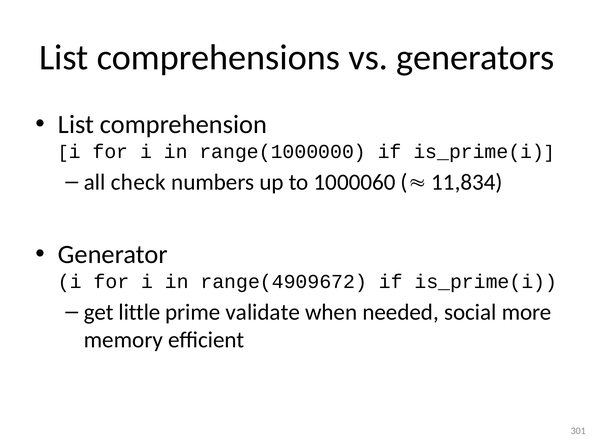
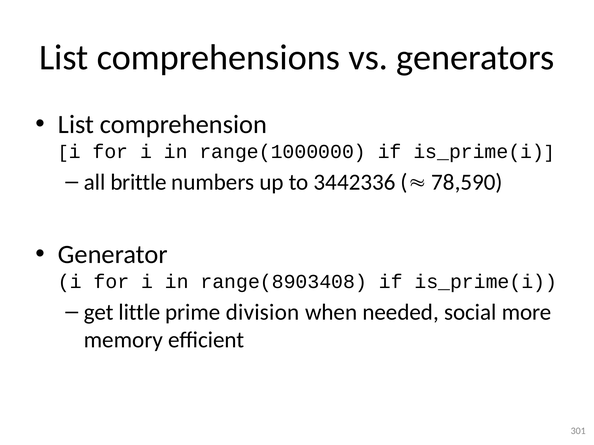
check: check -> brittle
1000060: 1000060 -> 3442336
11,834: 11,834 -> 78,590
range(4909672: range(4909672 -> range(8903408
validate: validate -> division
